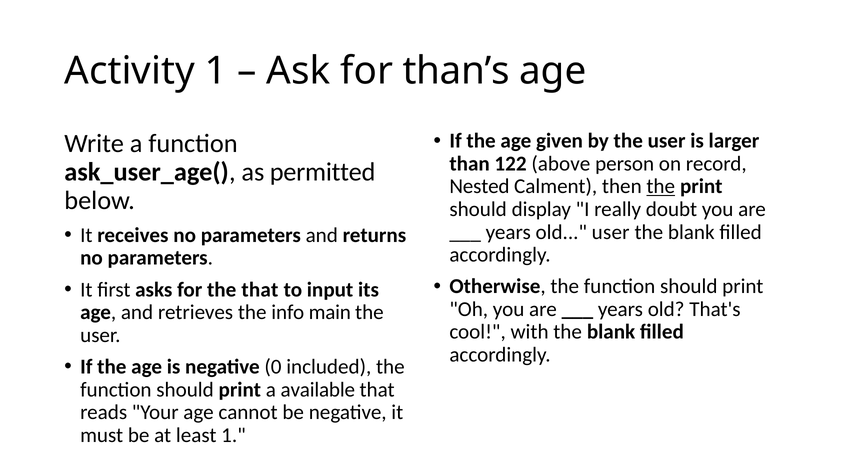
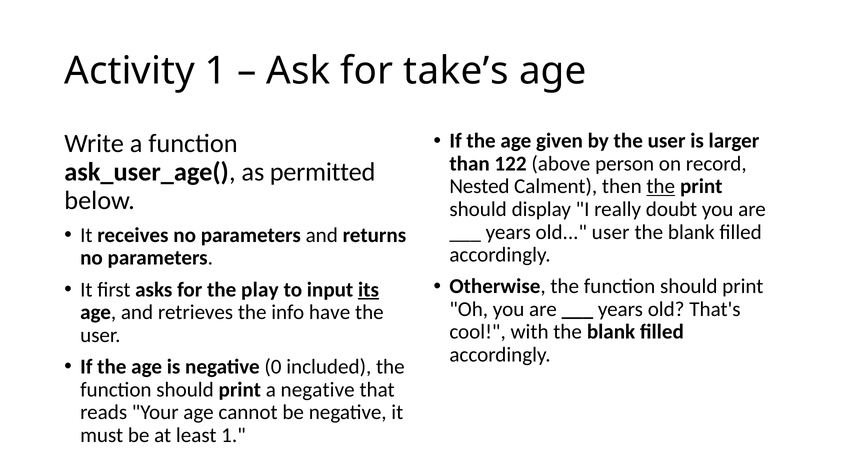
than’s: than’s -> take’s
the that: that -> play
its underline: none -> present
main: main -> have
a available: available -> negative
